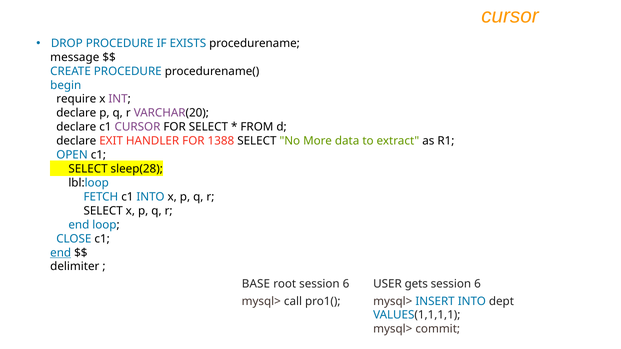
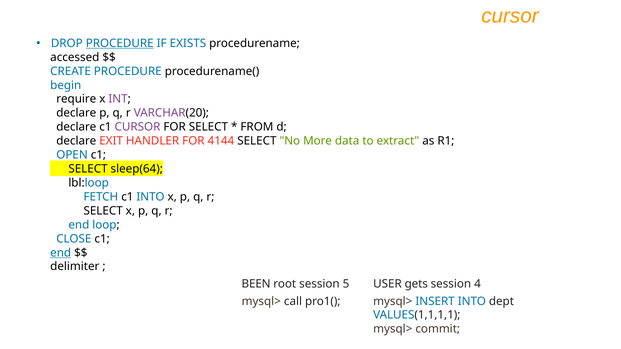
PROCEDURE at (120, 43) underline: none -> present
message: message -> accessed
1388: 1388 -> 4144
sleep(28: sleep(28 -> sleep(64
BASE: BASE -> BEEN
root session 6: 6 -> 5
6 at (477, 284): 6 -> 4
